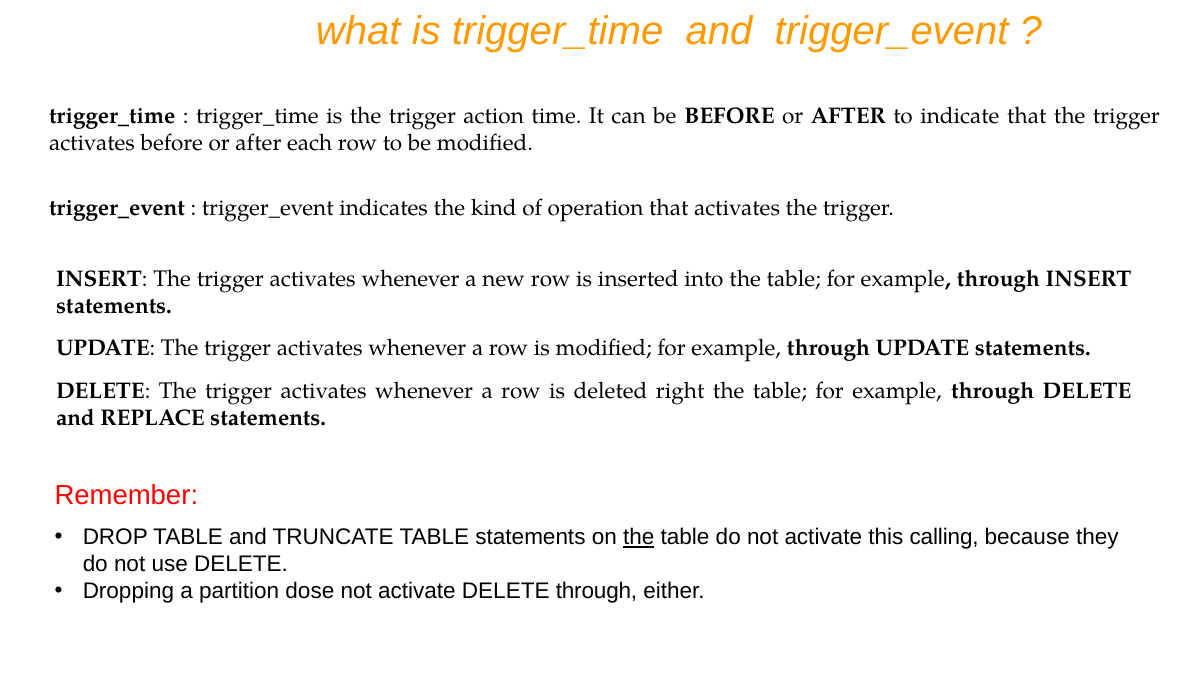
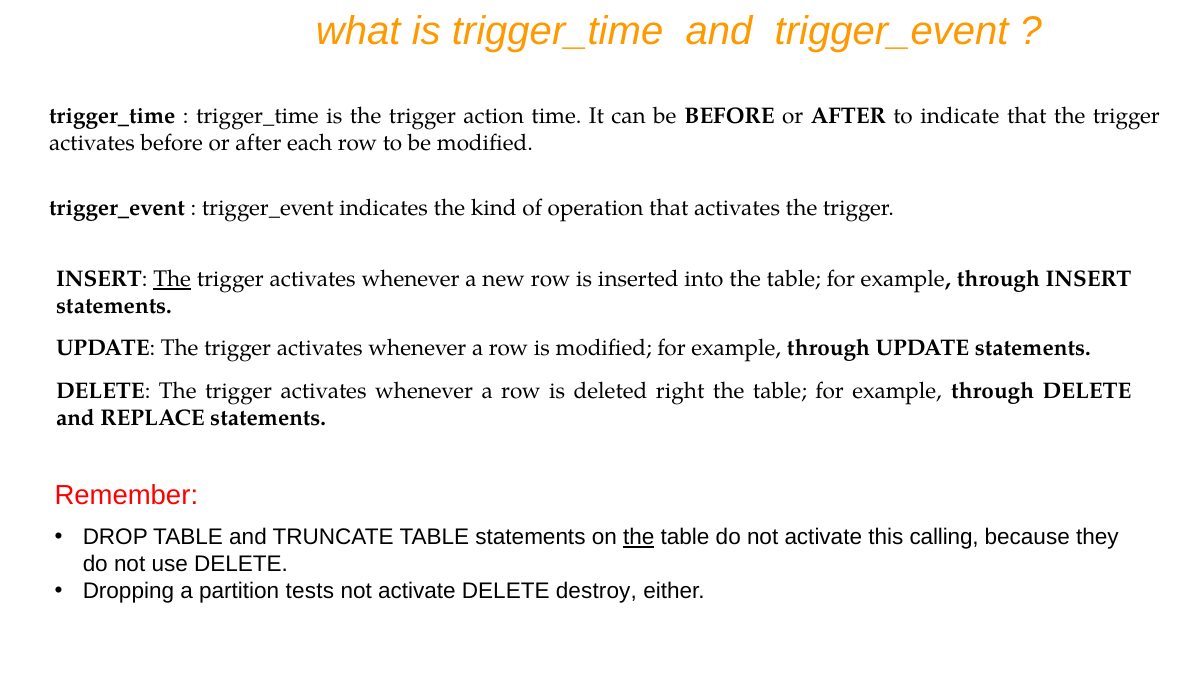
The at (172, 279) underline: none -> present
dose: dose -> tests
DELETE through: through -> destroy
